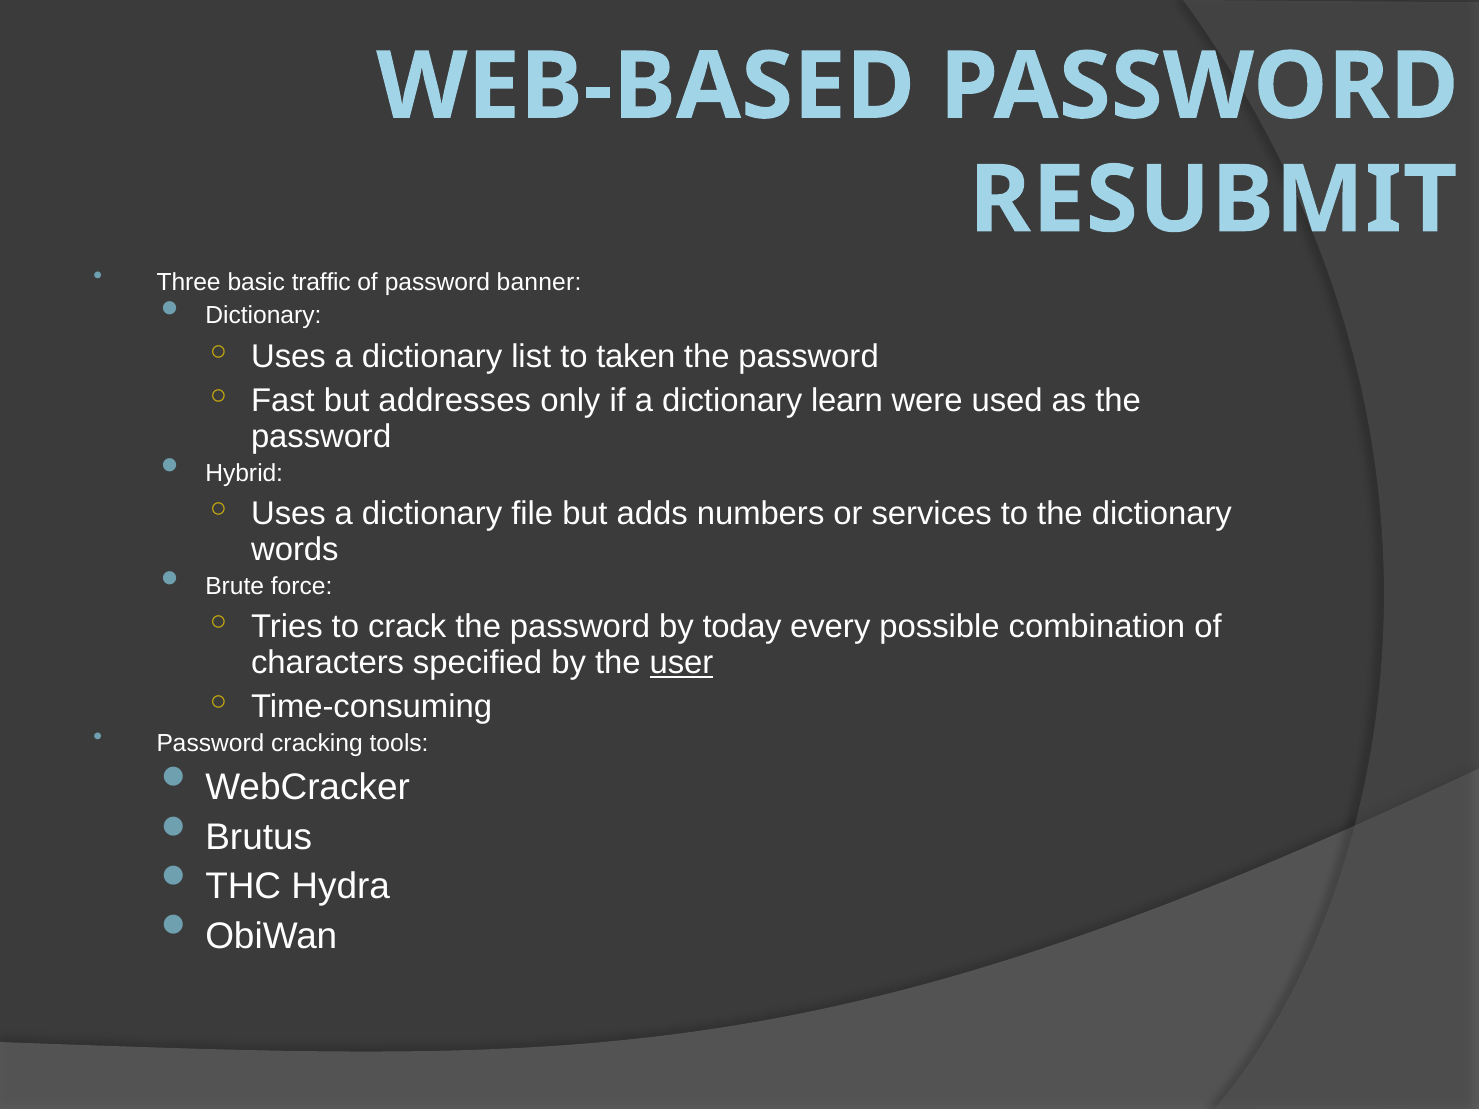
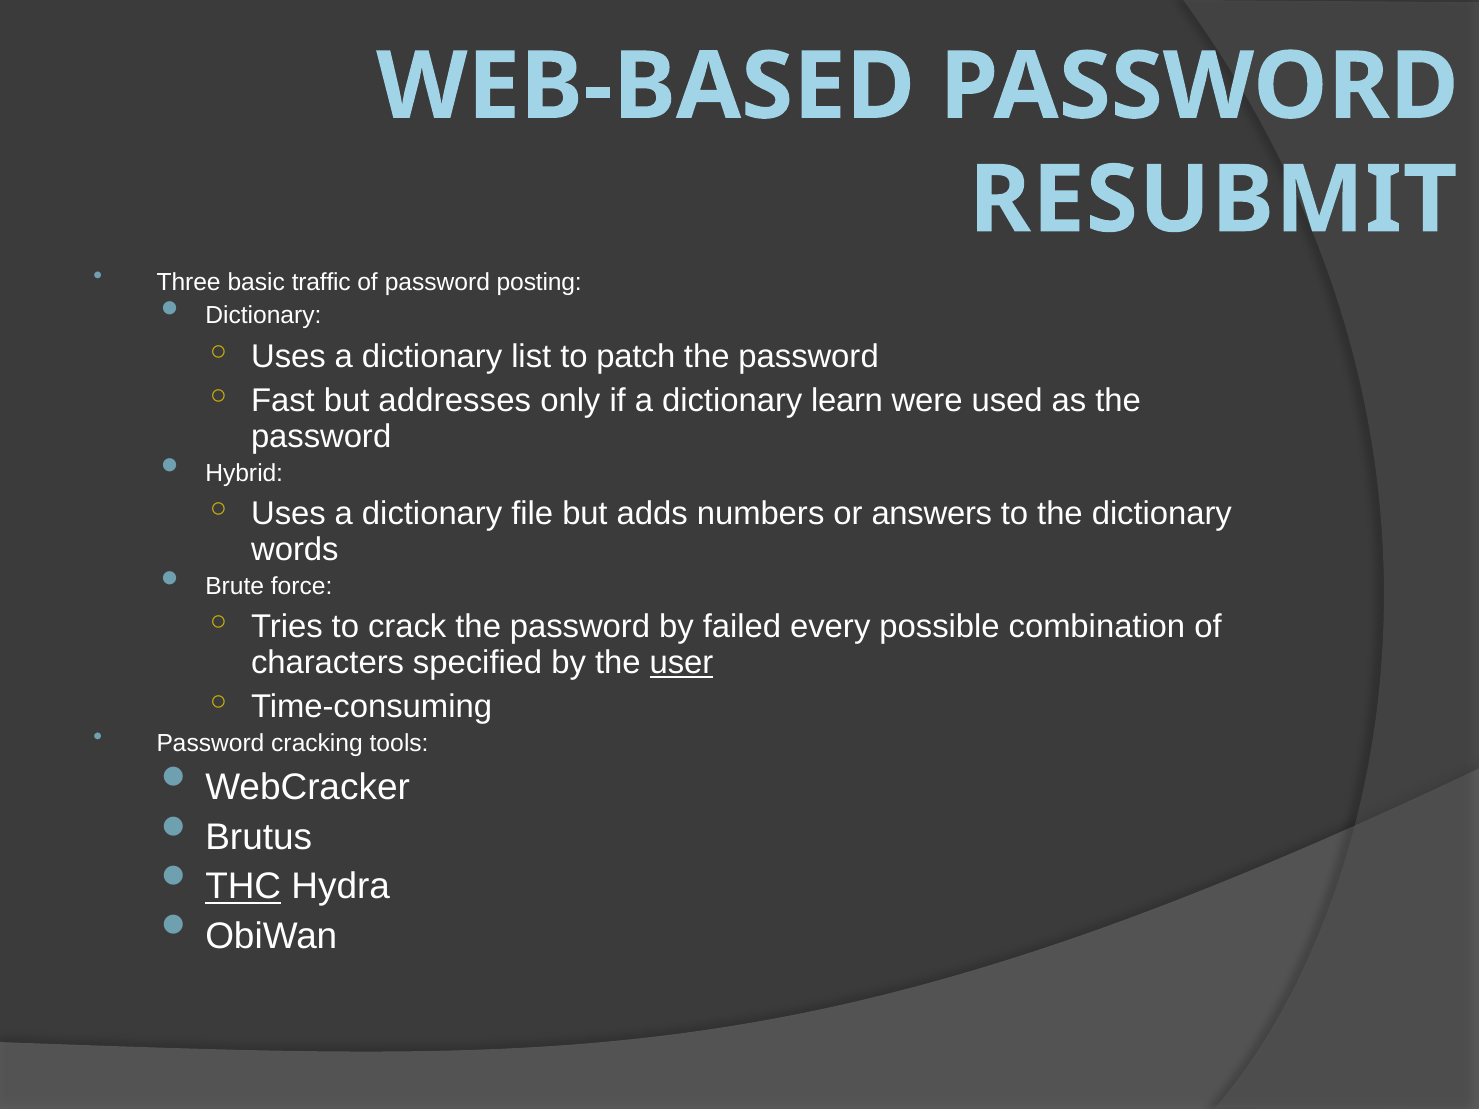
banner: banner -> posting
taken: taken -> patch
services: services -> answers
today: today -> failed
THC underline: none -> present
